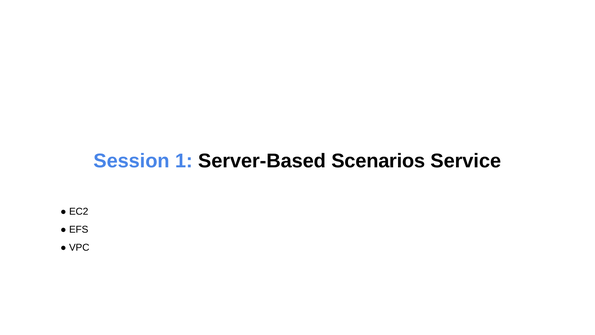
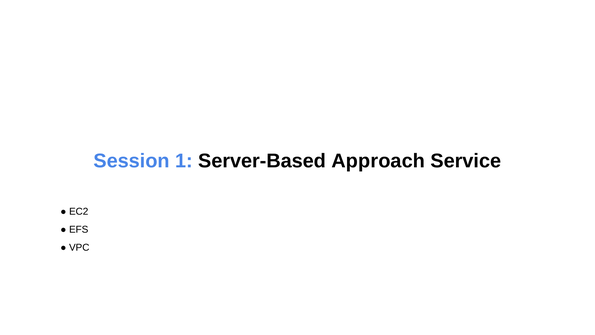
Scenarios: Scenarios -> Approach
